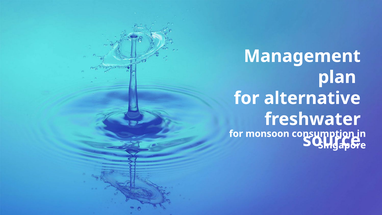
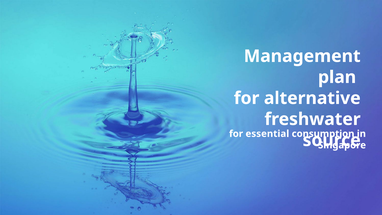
monsoon: monsoon -> essential
